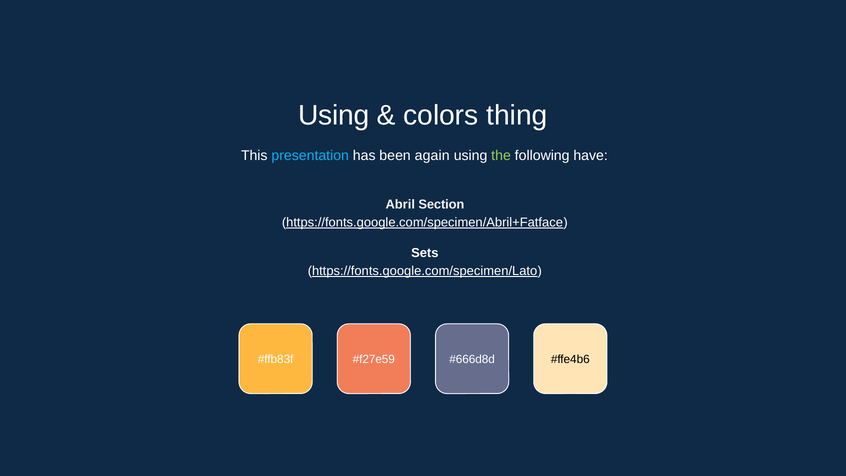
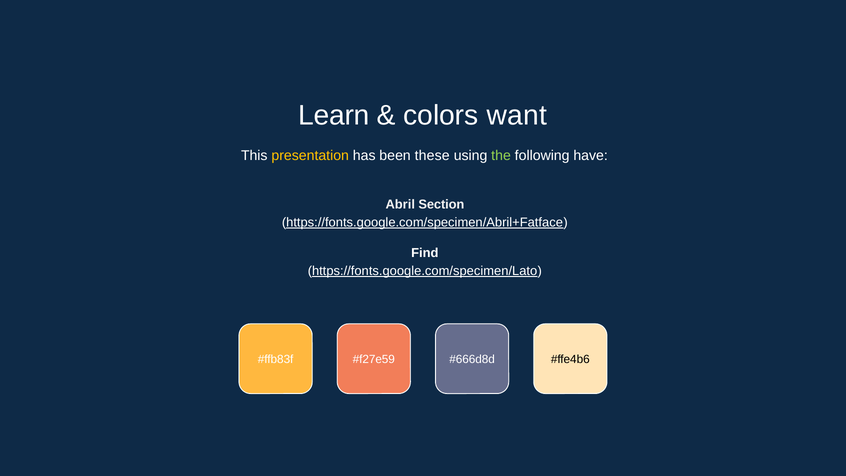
Using at (334, 116): Using -> Learn
thing: thing -> want
presentation colour: light blue -> yellow
again: again -> these
Sets: Sets -> Find
